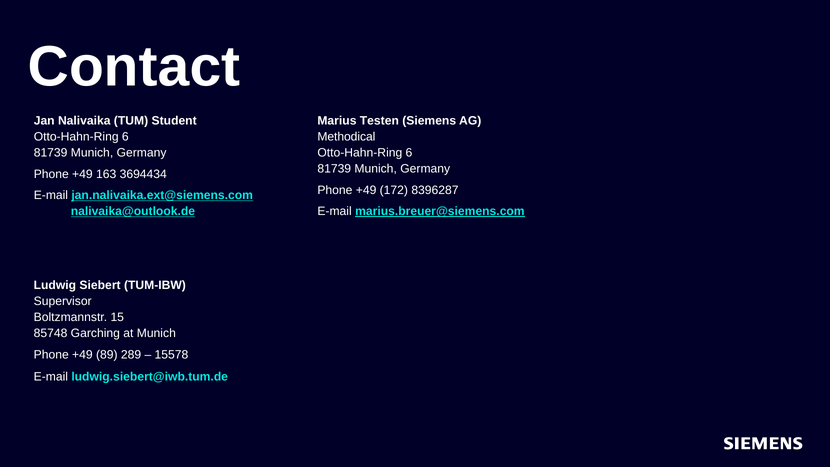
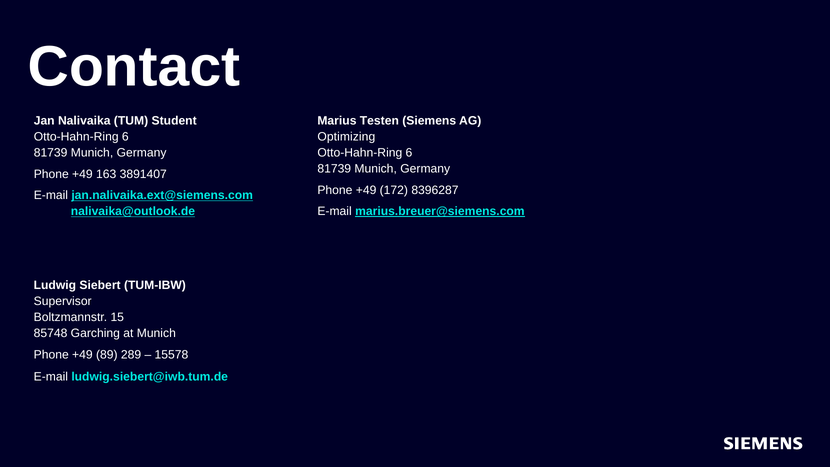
Methodical: Methodical -> Optimizing
3694434: 3694434 -> 3891407
